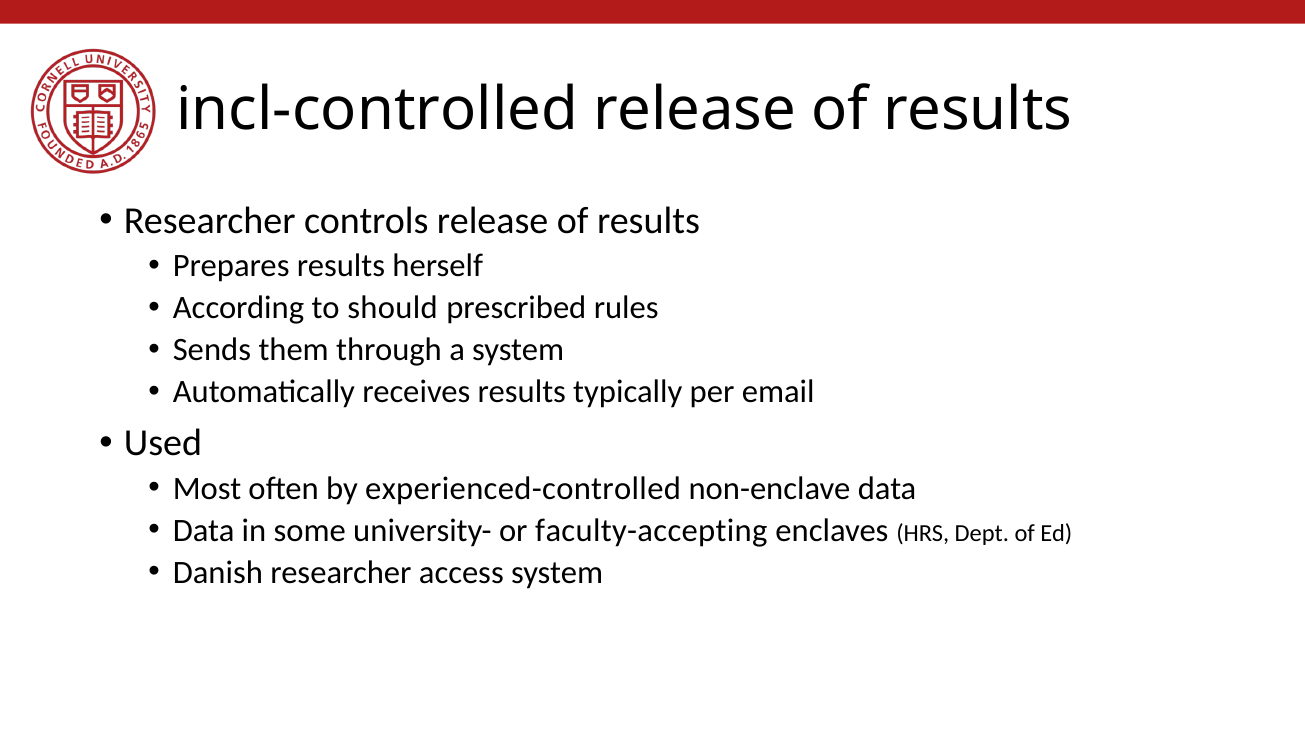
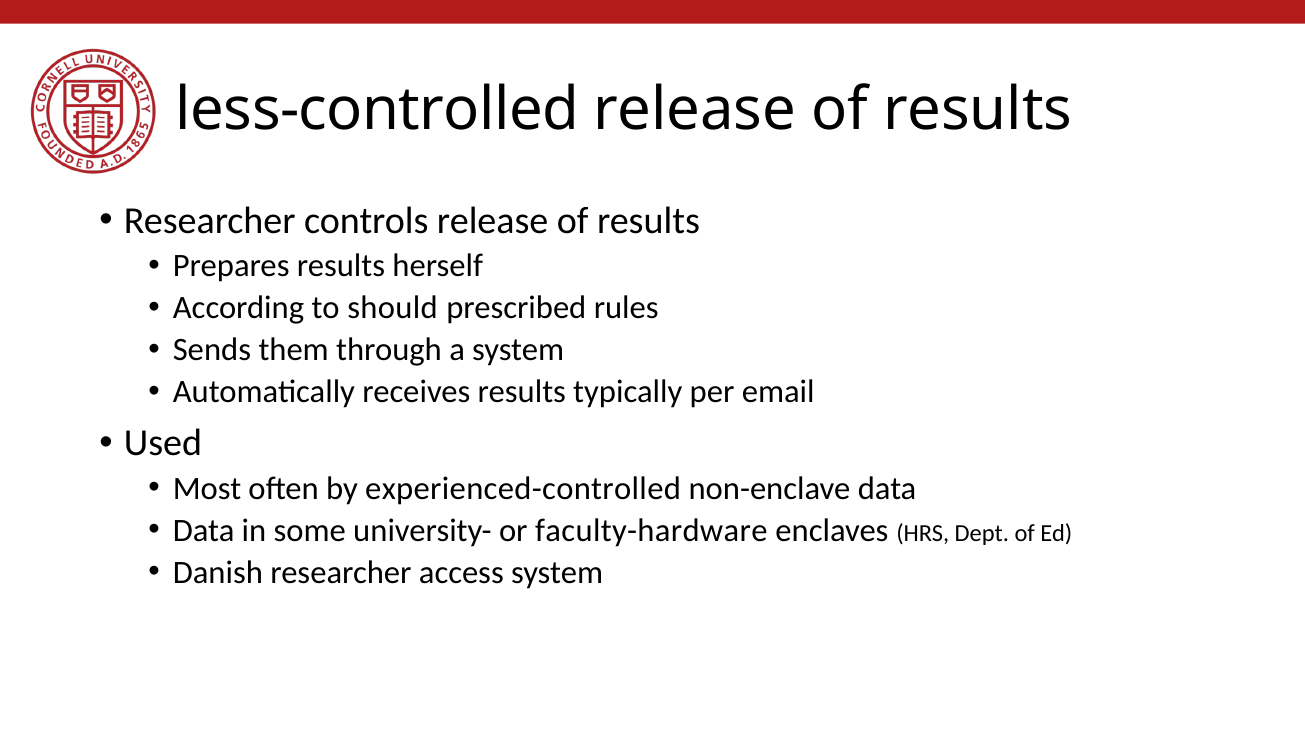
incl-controlled: incl-controlled -> less-controlled
faculty-accepting: faculty-accepting -> faculty-hardware
